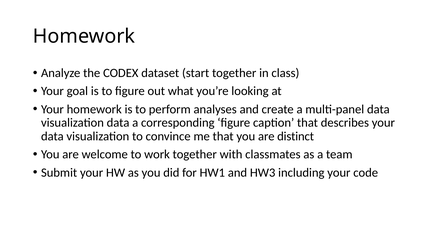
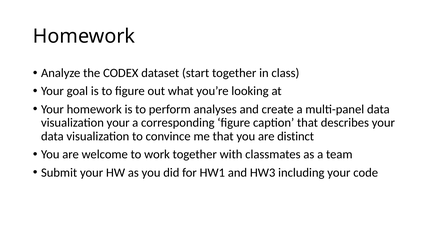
visualization data: data -> your
